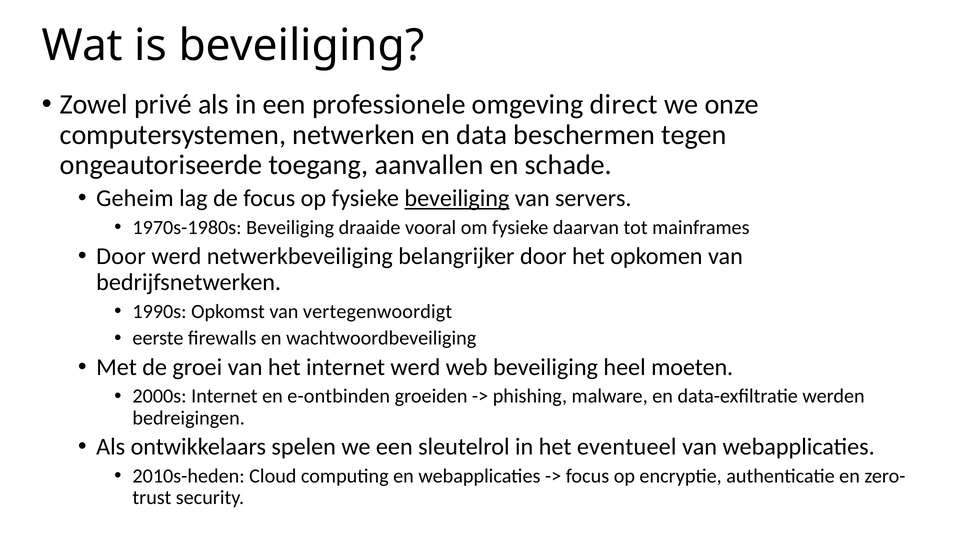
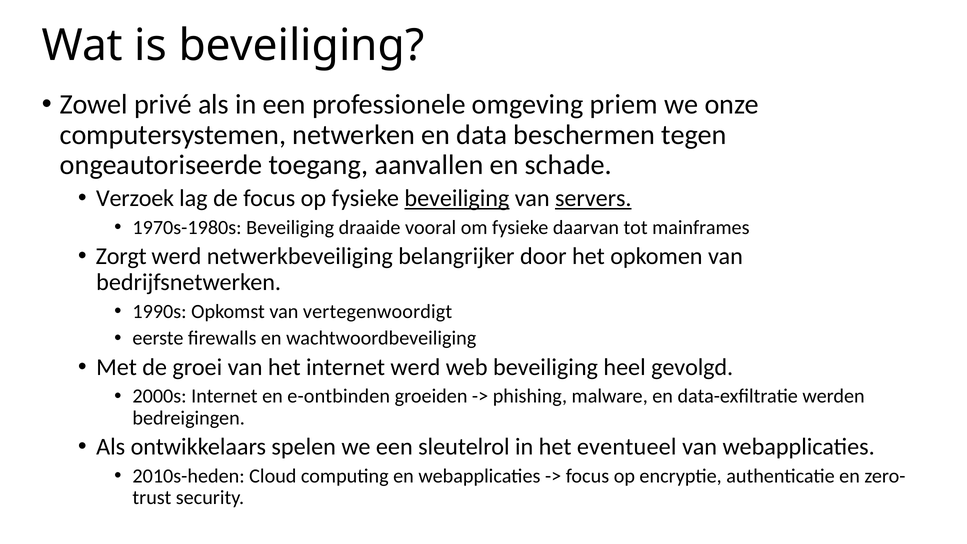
direct: direct -> priem
Geheim: Geheim -> Verzoek
servers underline: none -> present
Door at (121, 256): Door -> Zorgt
moeten: moeten -> gevolgd
